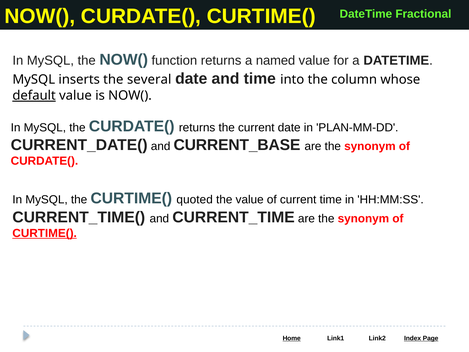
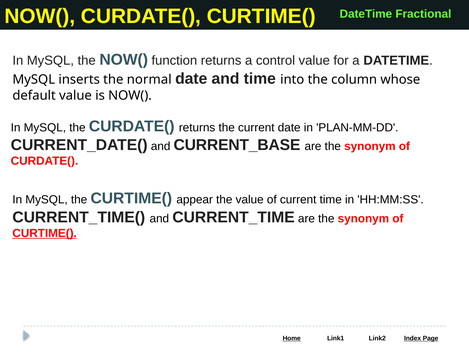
named: named -> control
several: several -> normal
default underline: present -> none
quoted: quoted -> appear
